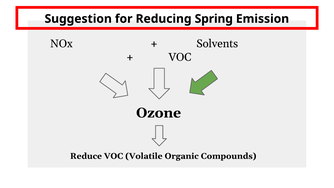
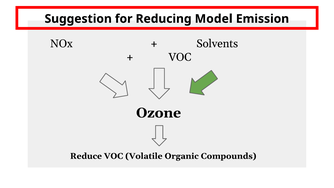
Spring: Spring -> Model
